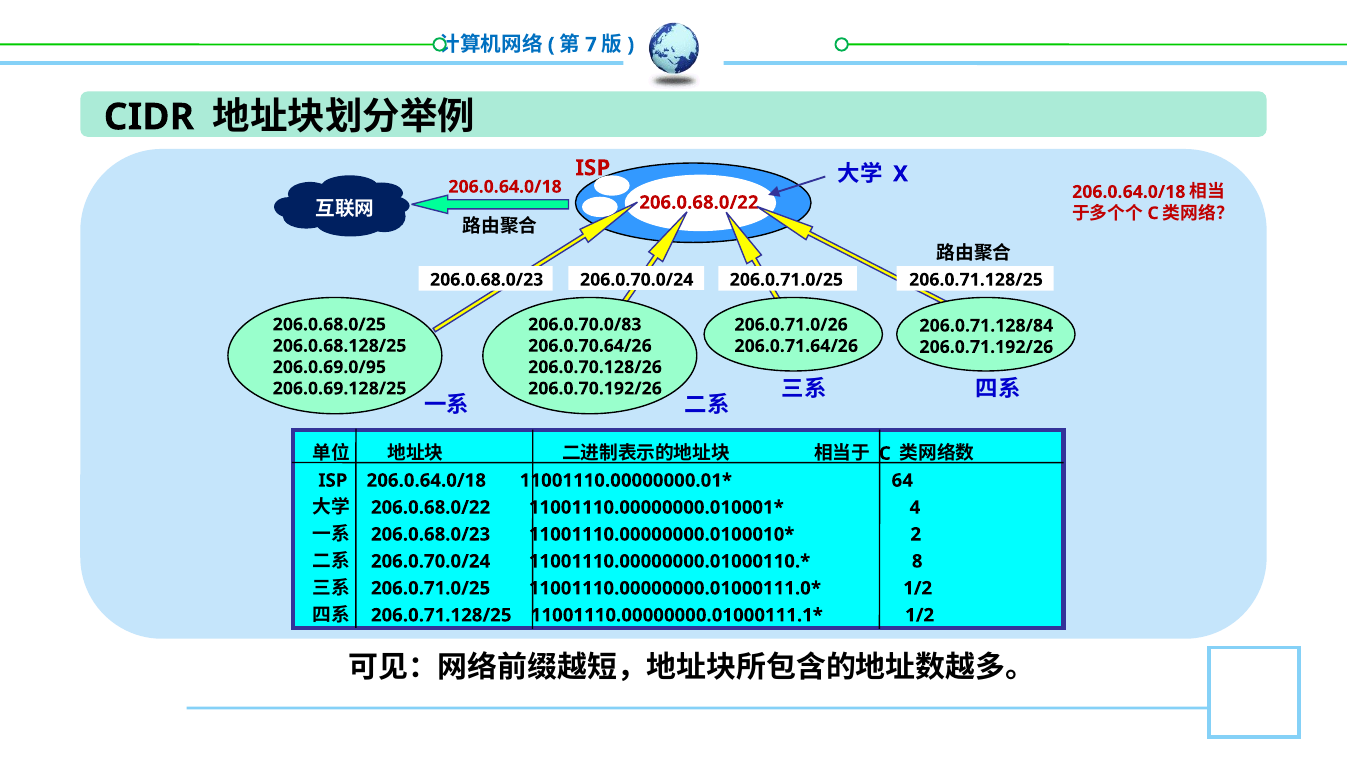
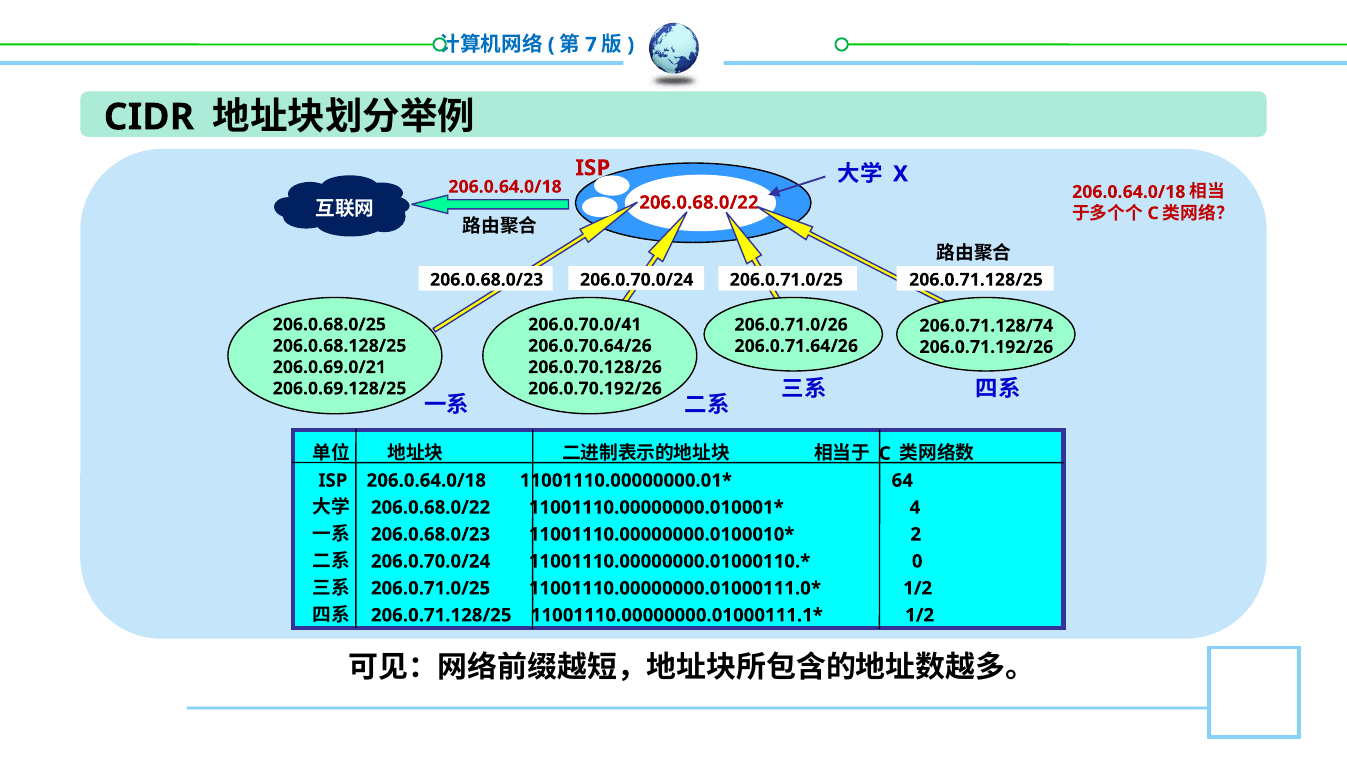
206.0.70.0/83: 206.0.70.0/83 -> 206.0.70.0/41
206.0.71.128/84: 206.0.71.128/84 -> 206.0.71.128/74
206.0.69.0/95: 206.0.69.0/95 -> 206.0.69.0/21
8: 8 -> 0
